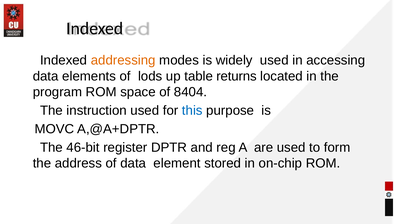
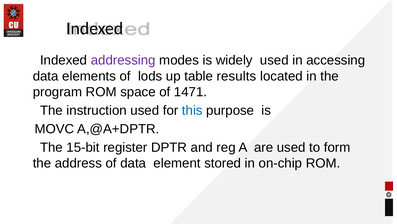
addressing colour: orange -> purple
returns: returns -> results
8404: 8404 -> 1471
46-bit: 46-bit -> 15-bit
